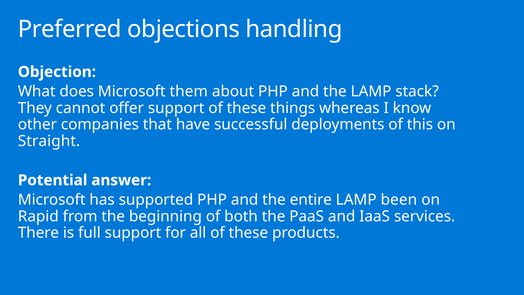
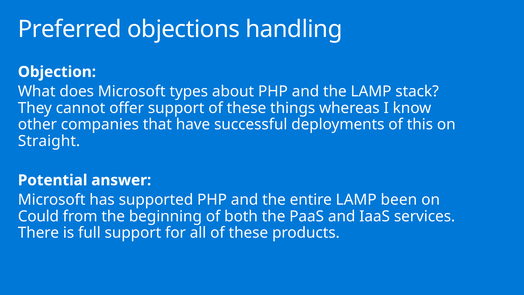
them: them -> types
Rapid: Rapid -> Could
